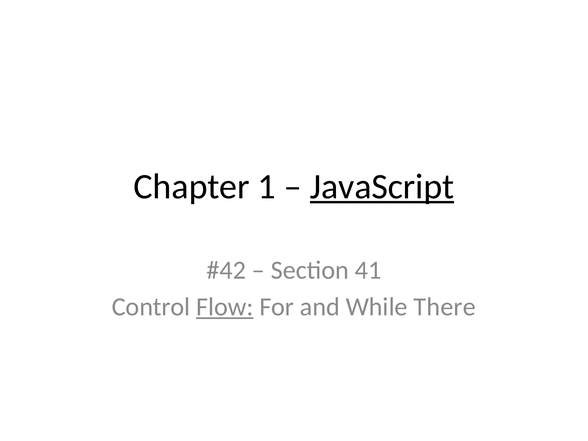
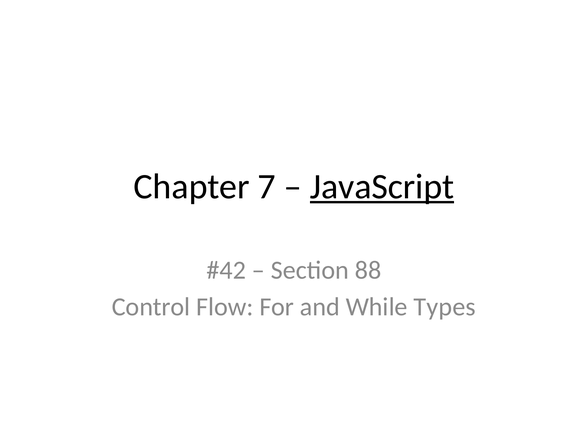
1: 1 -> 7
41: 41 -> 88
Flow underline: present -> none
There: There -> Types
